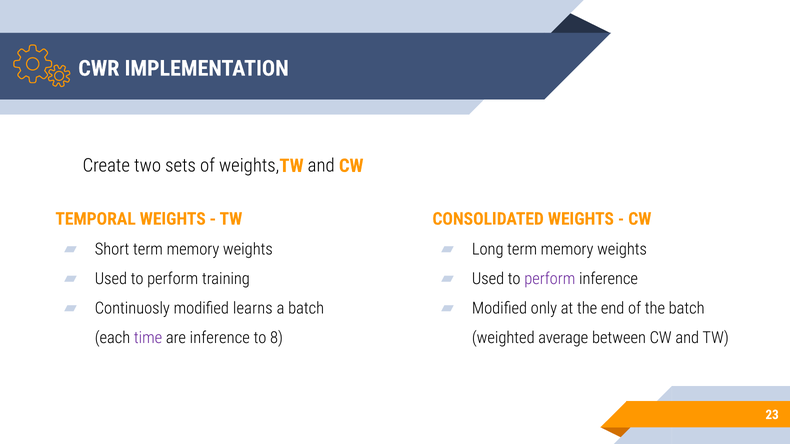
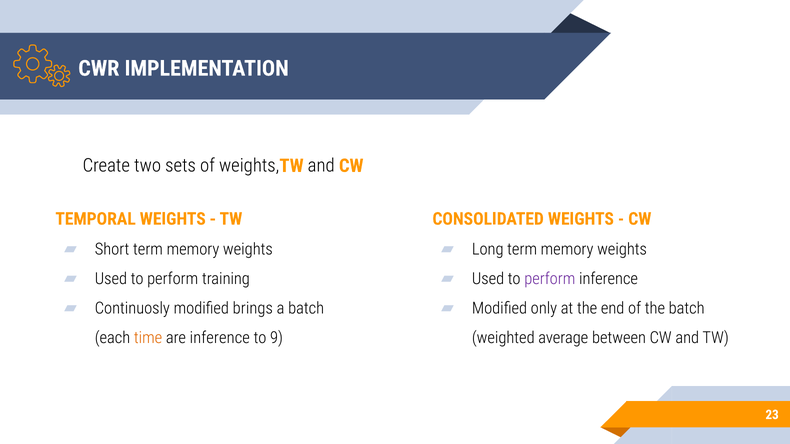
learns: learns -> brings
time colour: purple -> orange
8: 8 -> 9
